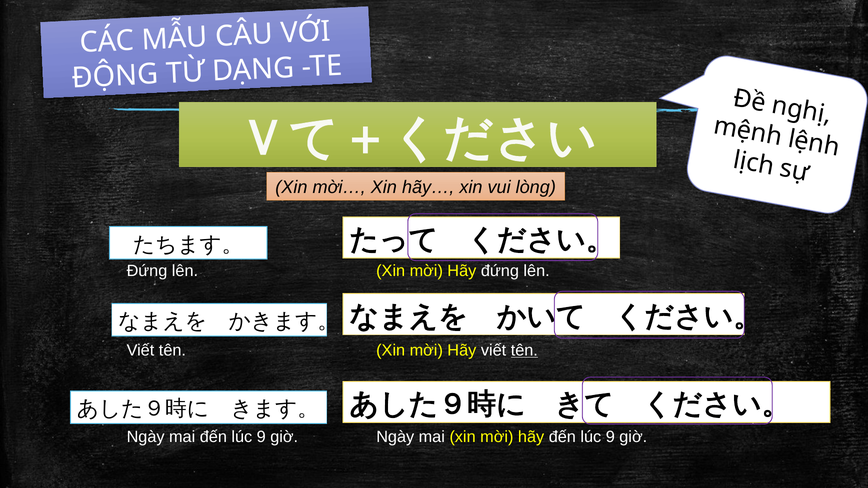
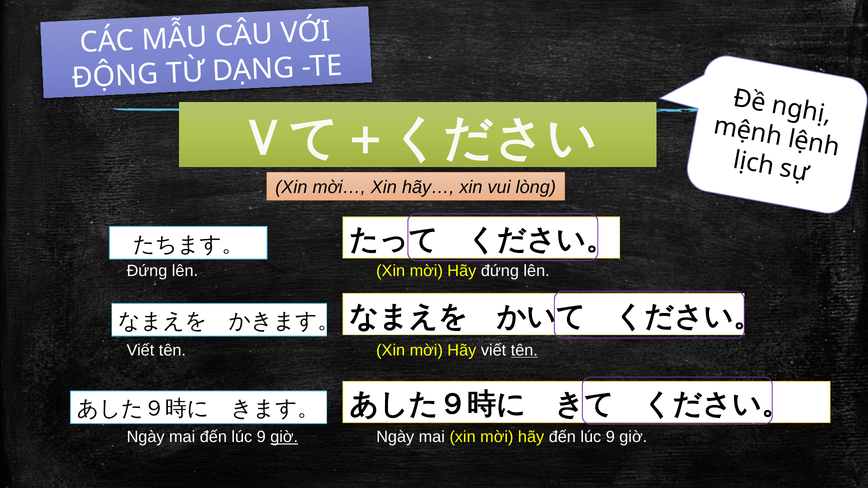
giờ at (284, 437) underline: none -> present
